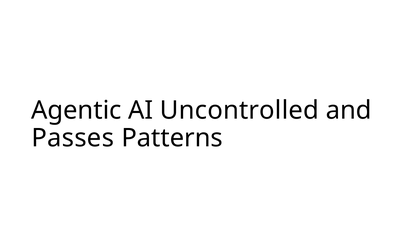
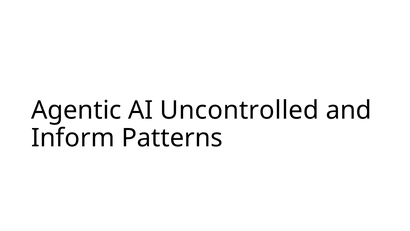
Passes: Passes -> Inform
